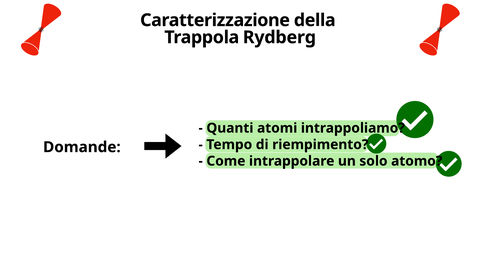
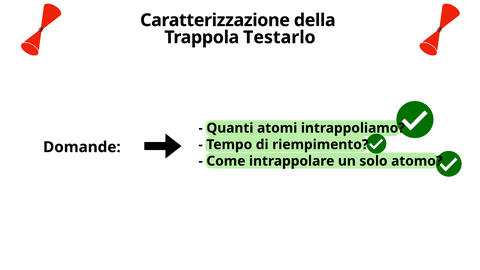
Rydberg: Rydberg -> Testarlo
